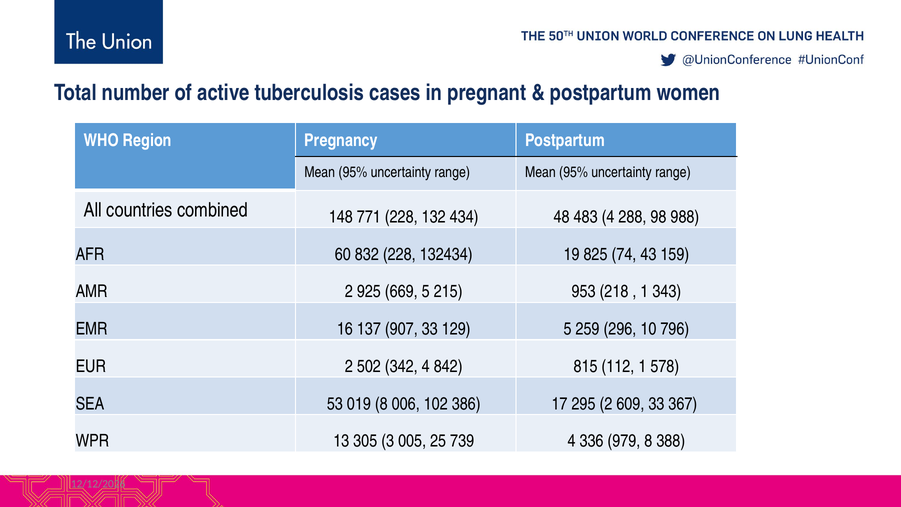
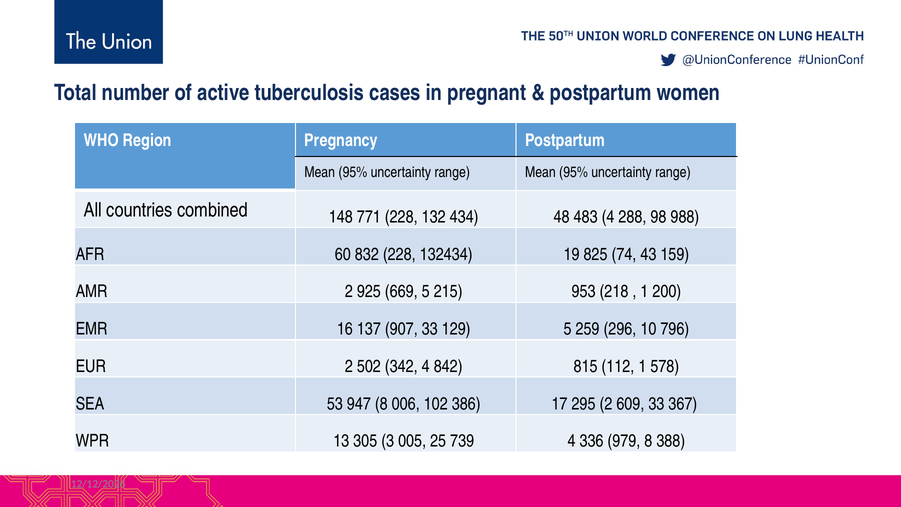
343: 343 -> 200
019: 019 -> 947
